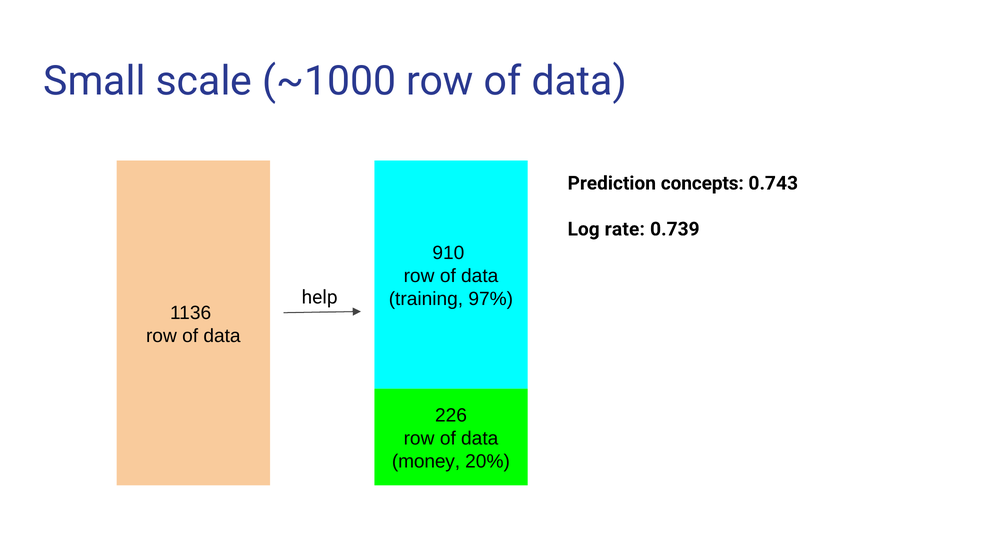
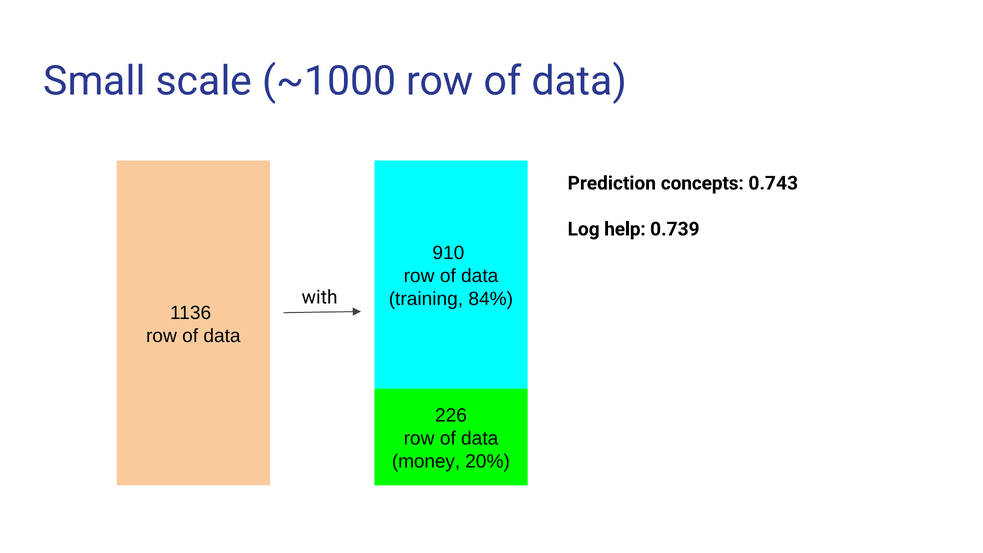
rate: rate -> help
help: help -> with
97%: 97% -> 84%
